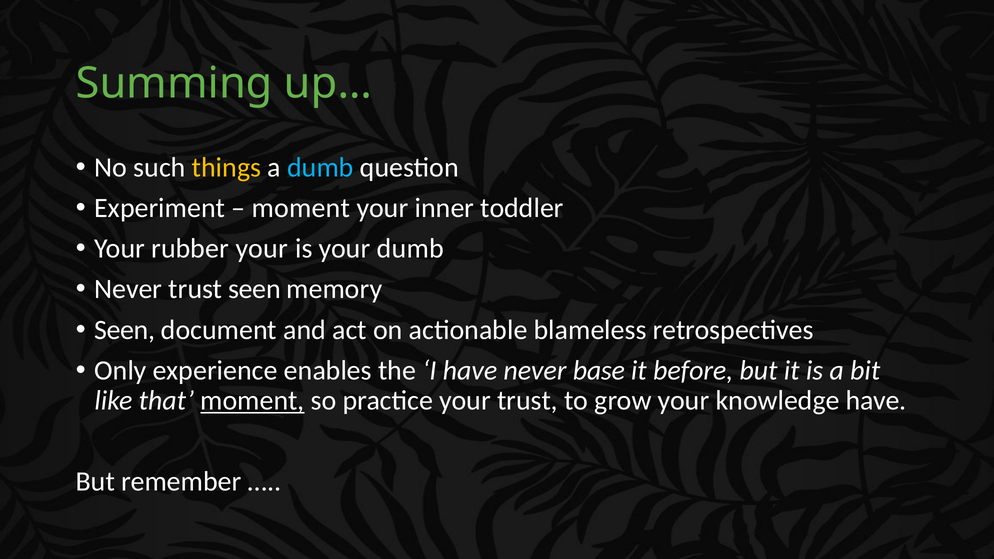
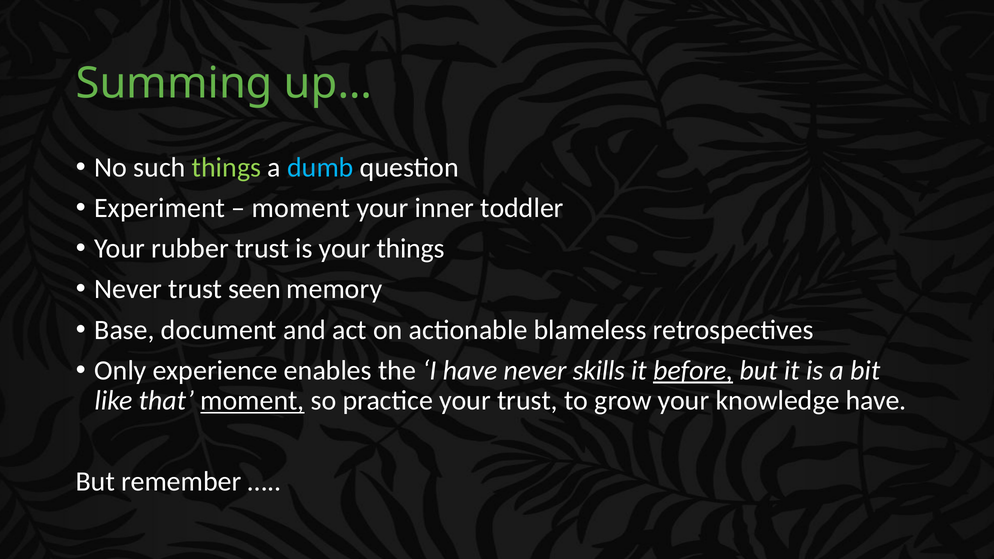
things at (227, 168) colour: yellow -> light green
rubber your: your -> trust
your dumb: dumb -> things
Seen at (125, 330): Seen -> Base
base: base -> skills
before underline: none -> present
